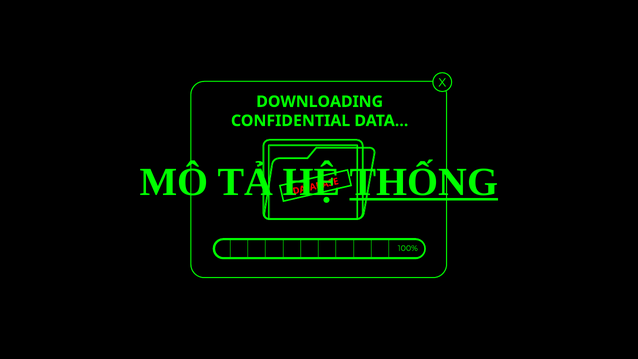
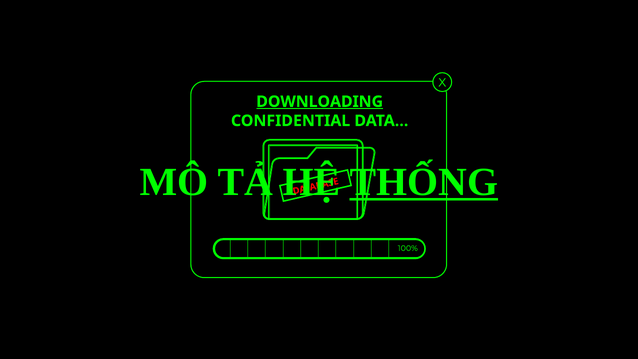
DOWNLOADING underline: none -> present
